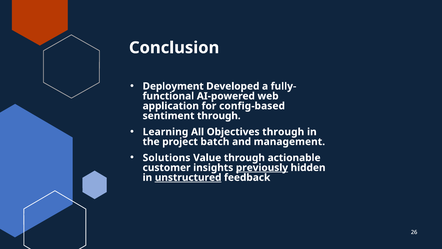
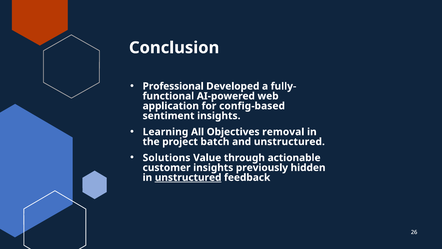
Deployment: Deployment -> Professional
sentiment through: through -> insights
Objectives through: through -> removal
and management: management -> unstructured
previously underline: present -> none
